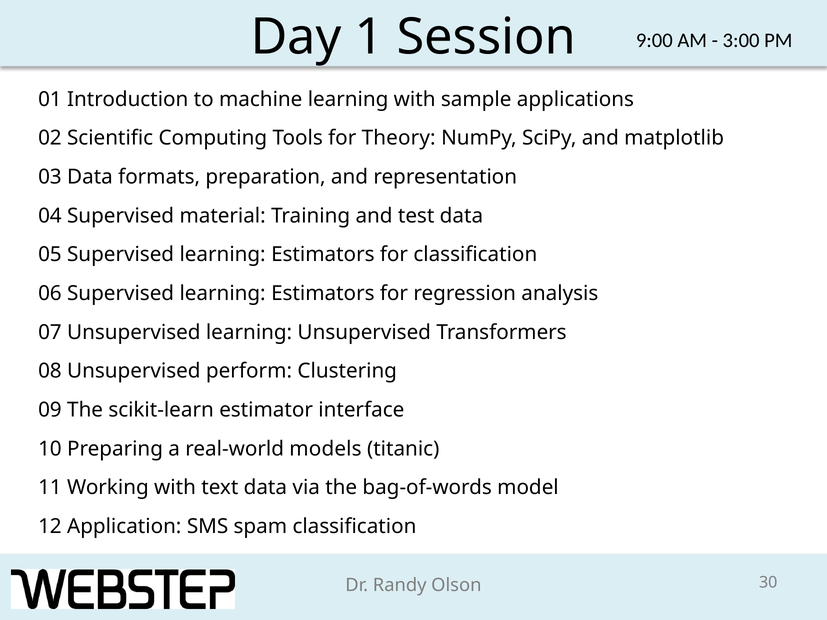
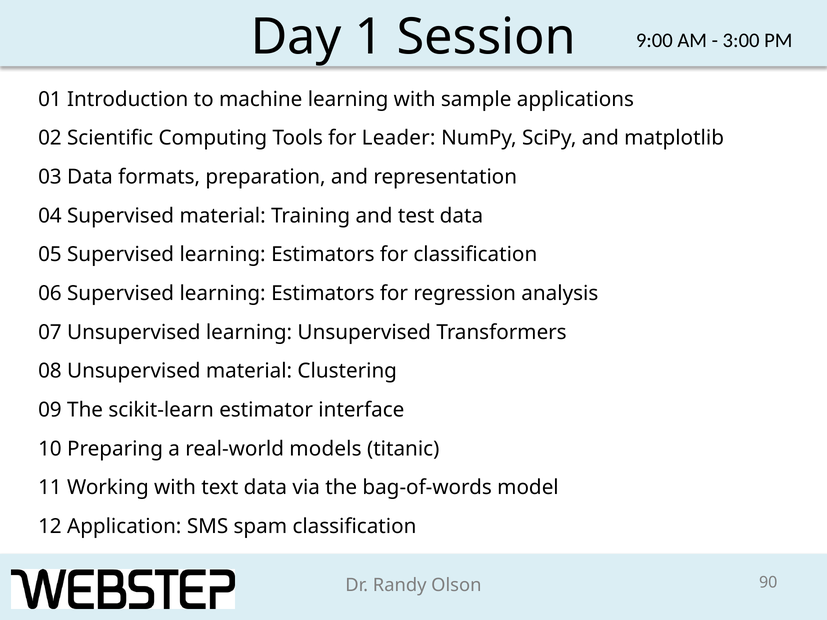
Theory: Theory -> Leader
Unsupervised perform: perform -> material
30: 30 -> 90
